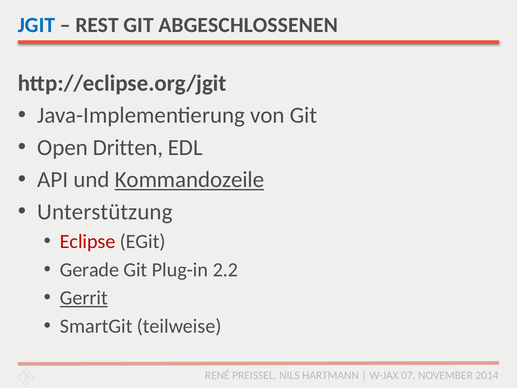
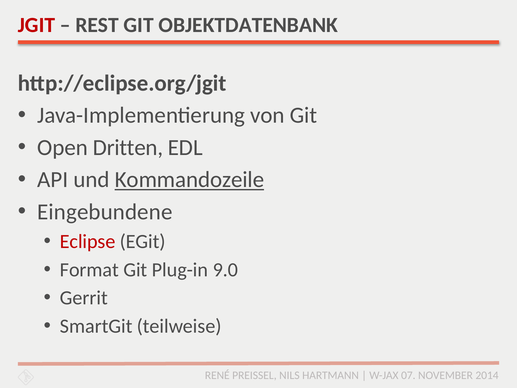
JGIT colour: blue -> red
ABGESCHLOSSENEN: ABGESCHLOSSENEN -> OBJEKTDATENBANK
Unterstützung: Unterstützung -> Eingebundene
Gerade: Gerade -> Format
2.2: 2.2 -> 9.0
Gerrit underline: present -> none
